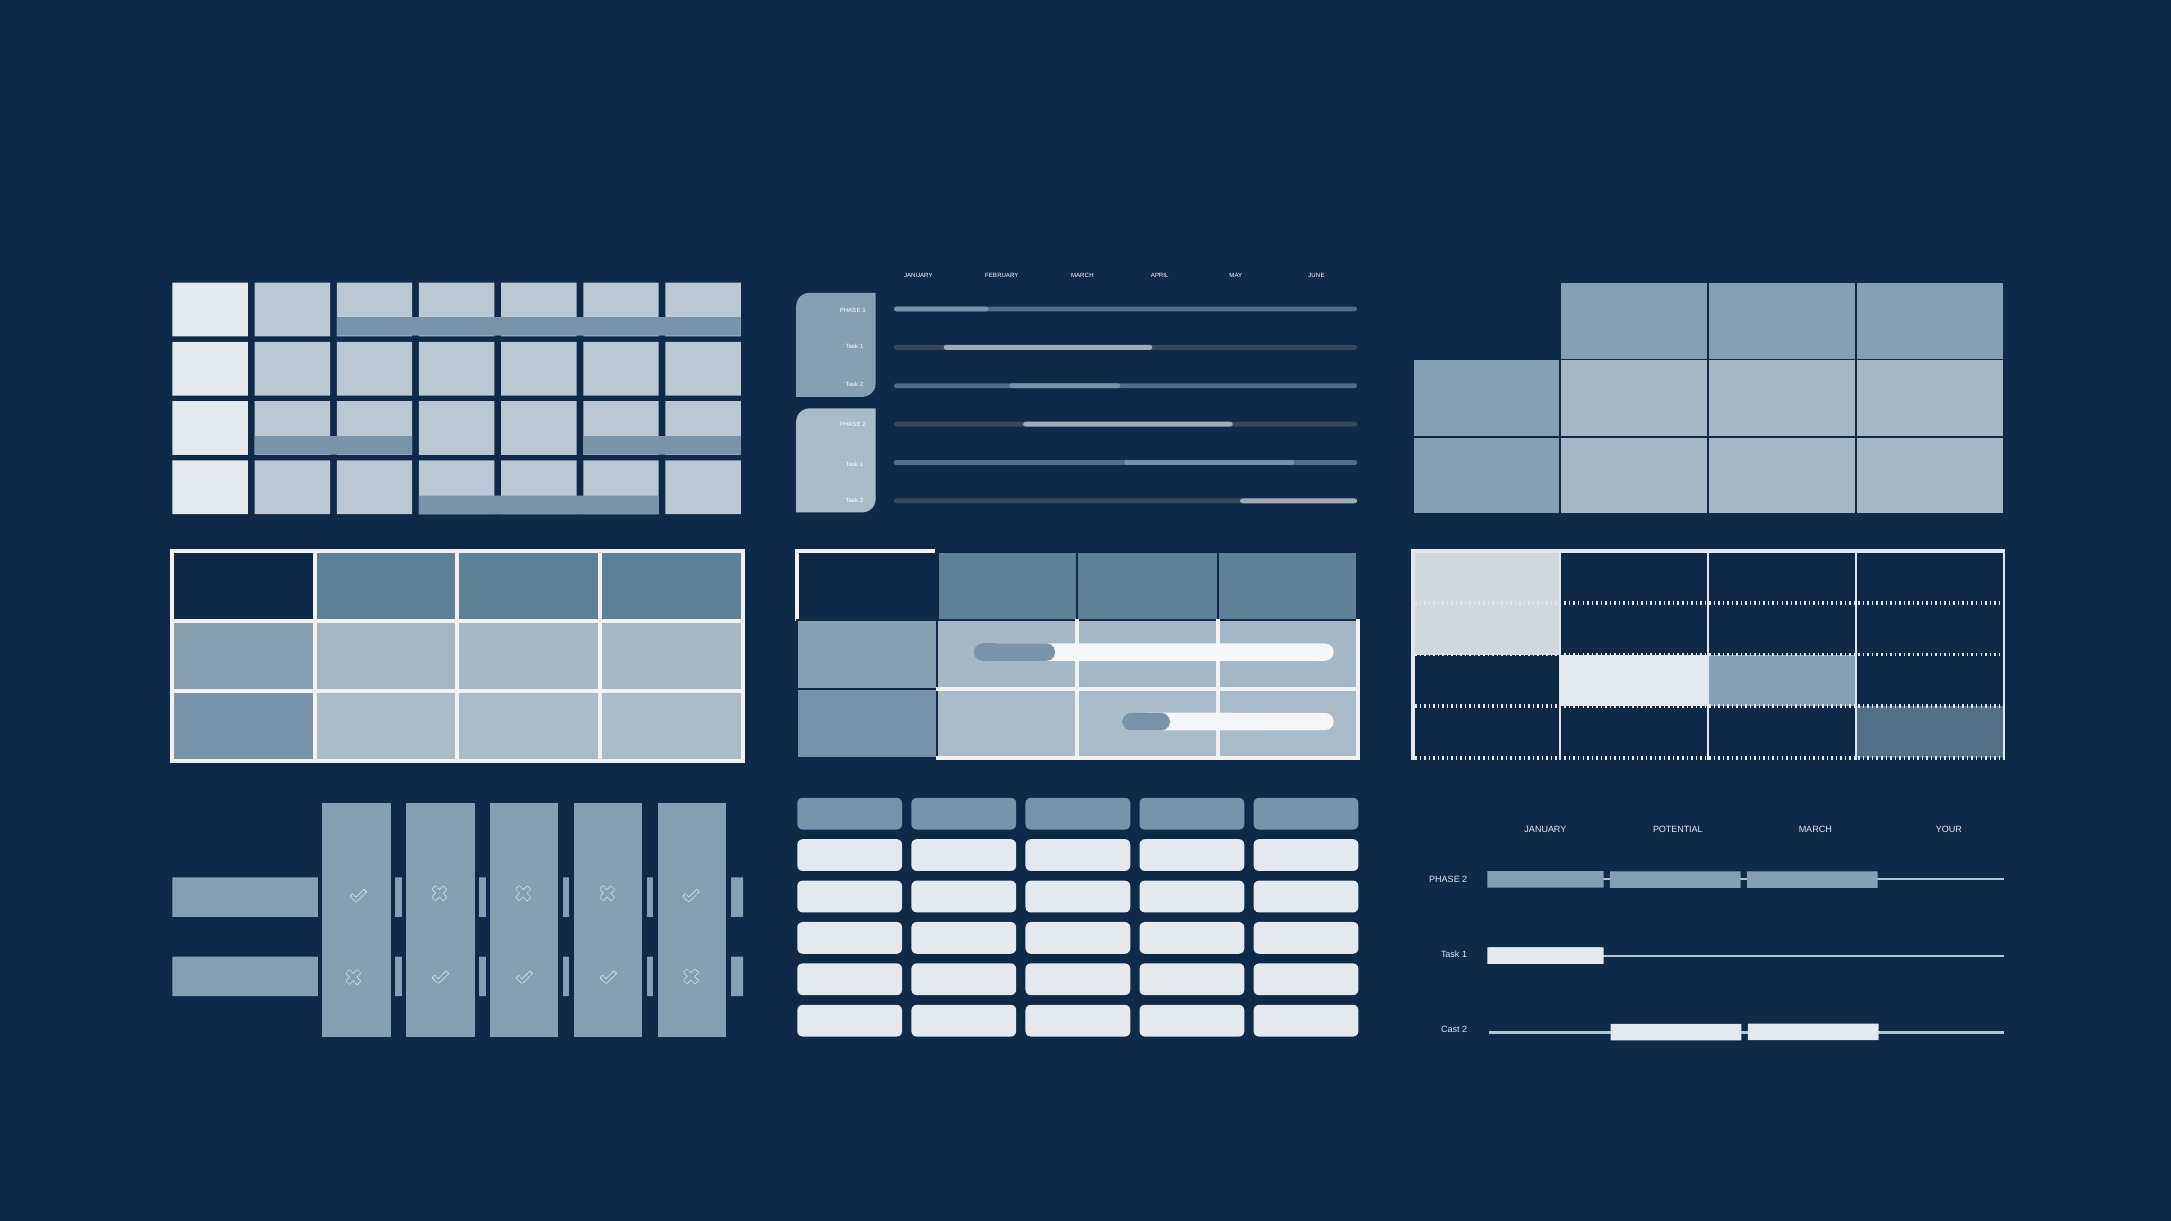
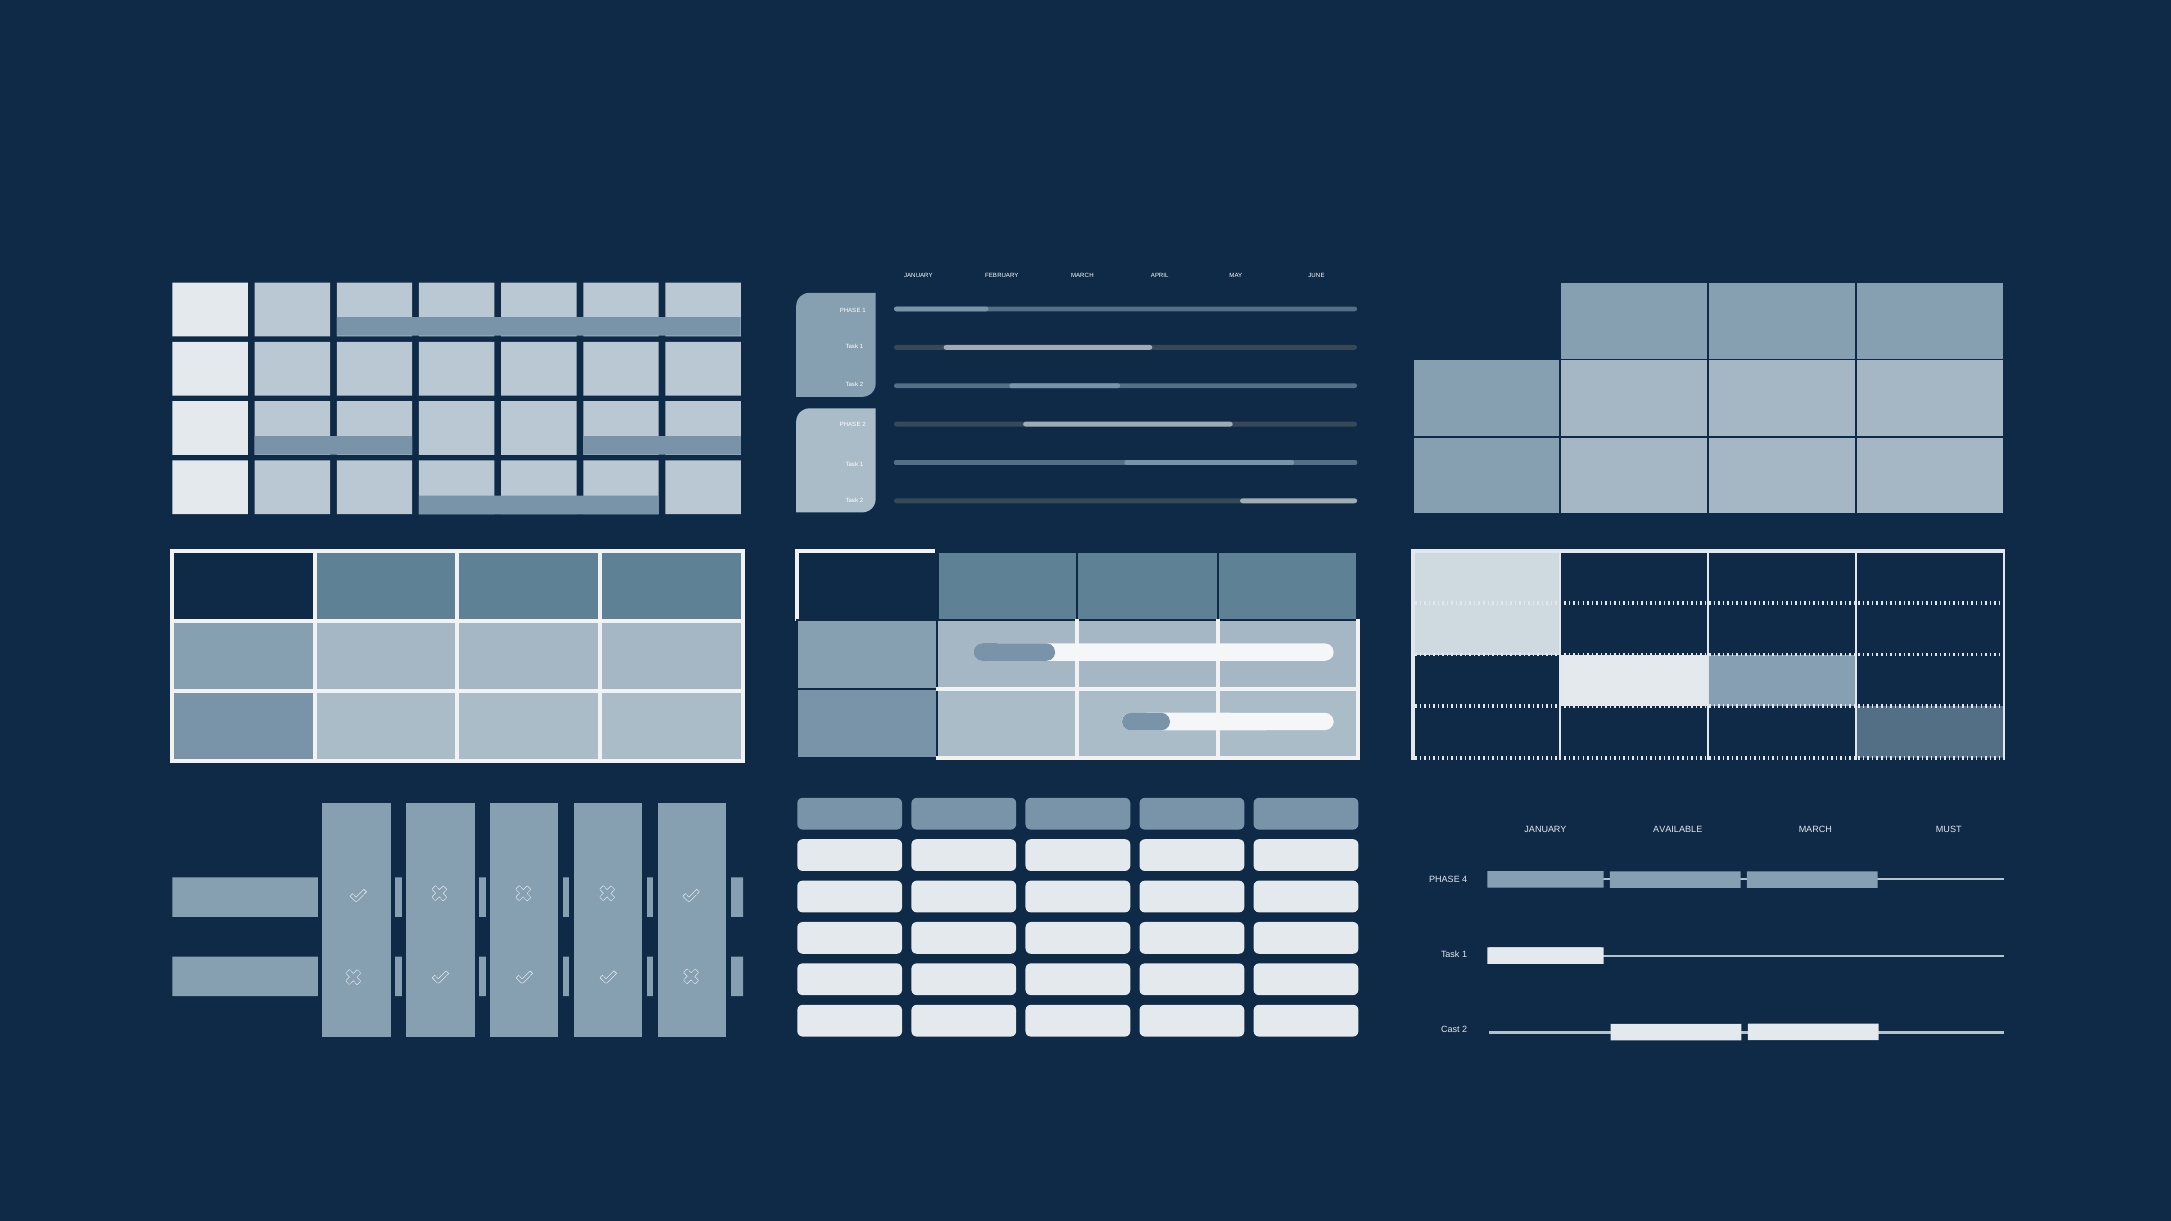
POTENTIAL: POTENTIAL -> AVAILABLE
YOUR: YOUR -> MUST
2 at (1465, 880): 2 -> 4
